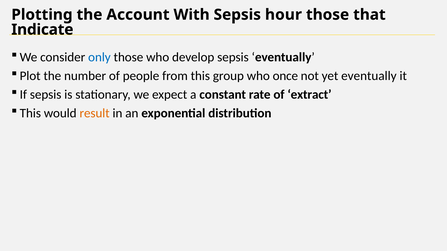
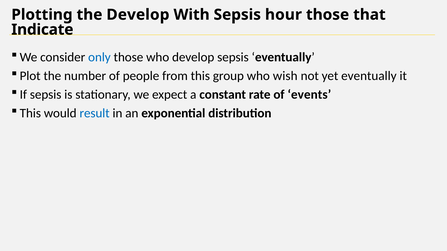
the Account: Account -> Develop
once: once -> wish
extract: extract -> events
result colour: orange -> blue
